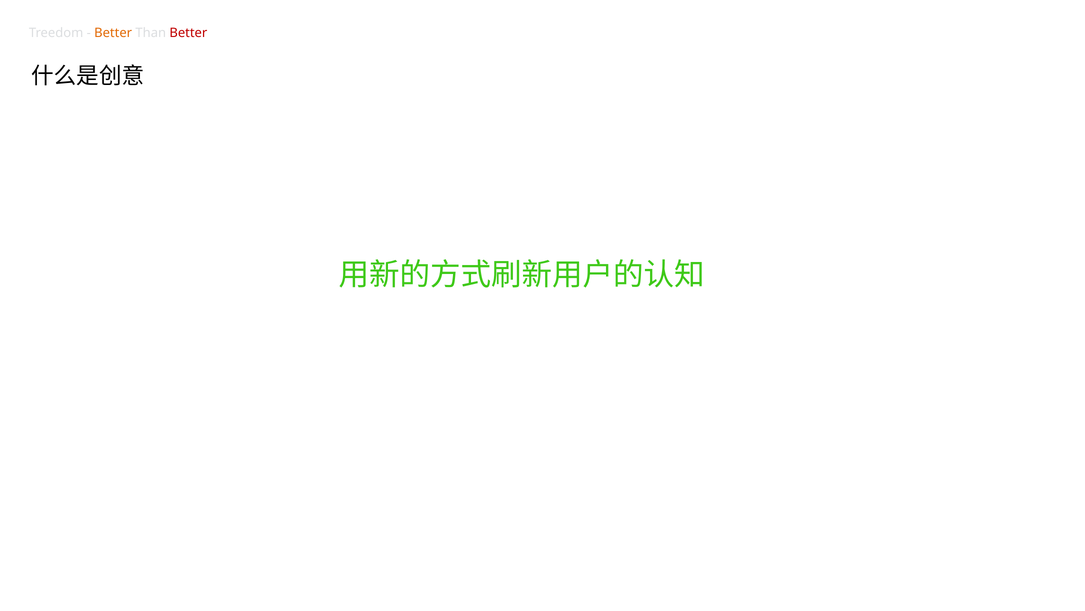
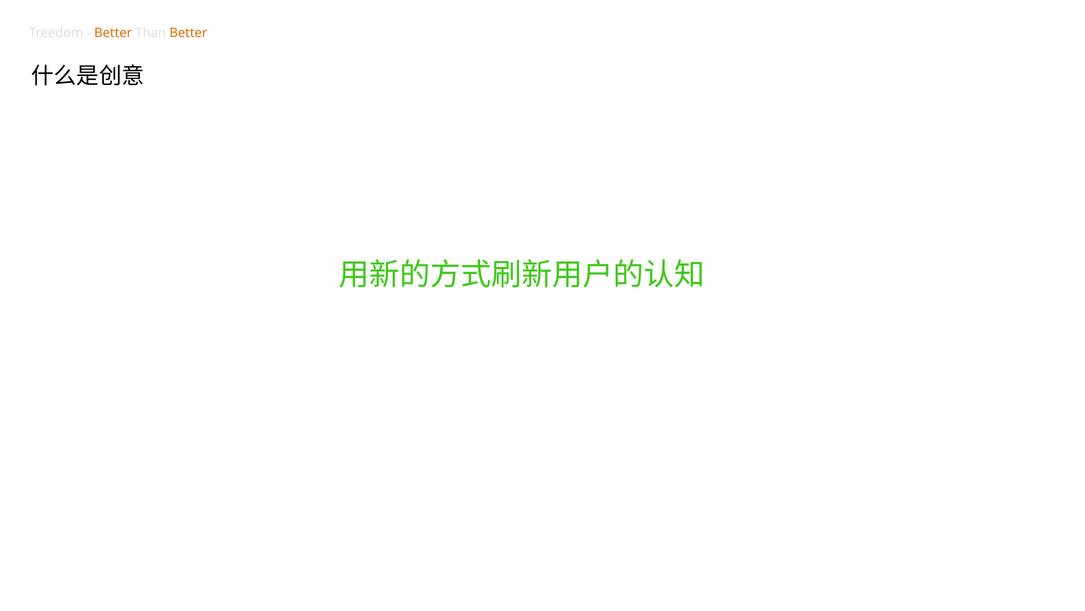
Better at (188, 33) colour: red -> orange
